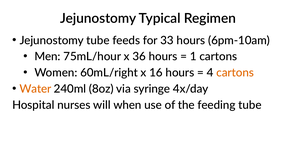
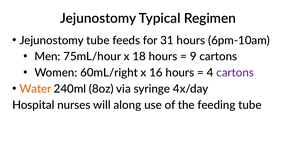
33: 33 -> 31
36: 36 -> 18
1: 1 -> 9
cartons at (235, 73) colour: orange -> purple
when: when -> along
